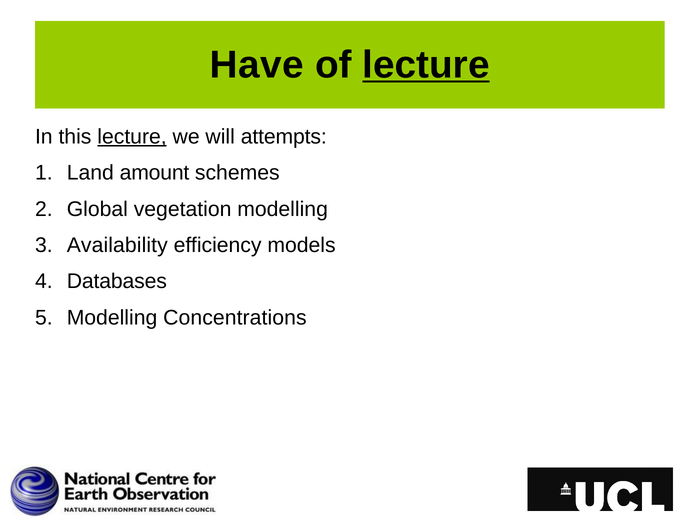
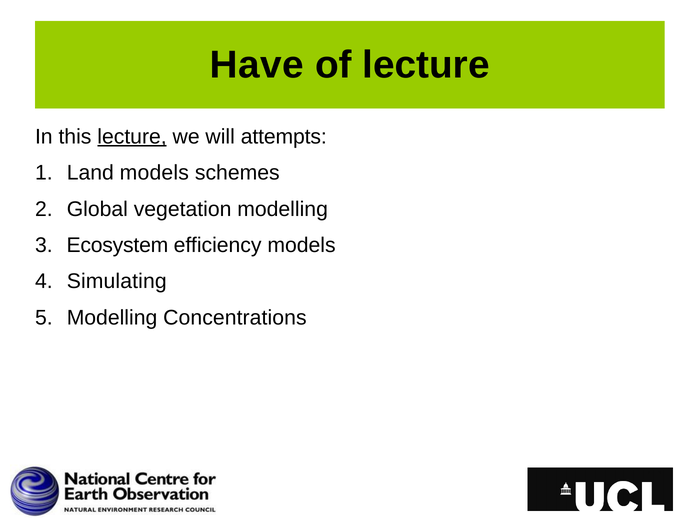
lecture at (426, 65) underline: present -> none
Land amount: amount -> models
Availability: Availability -> Ecosystem
Databases: Databases -> Simulating
